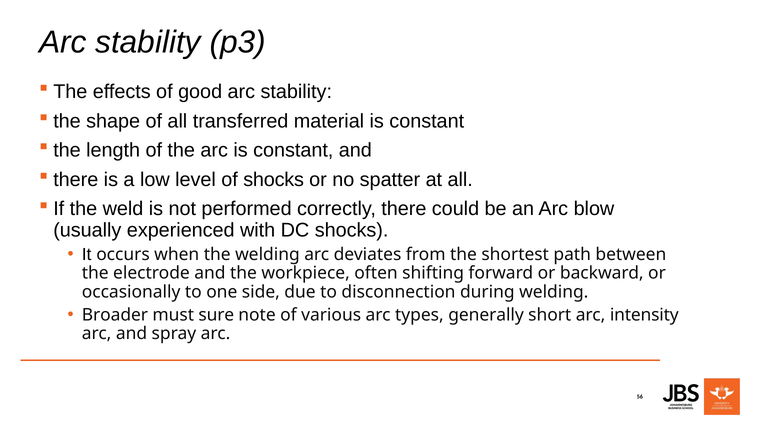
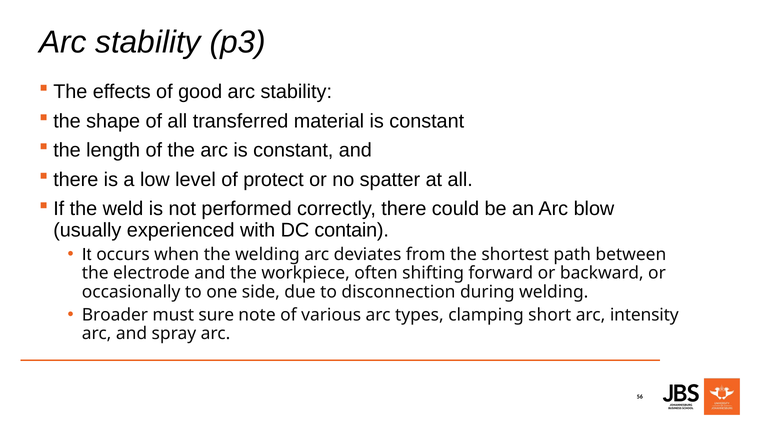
of shocks: shocks -> protect
DC shocks: shocks -> contain
generally: generally -> clamping
